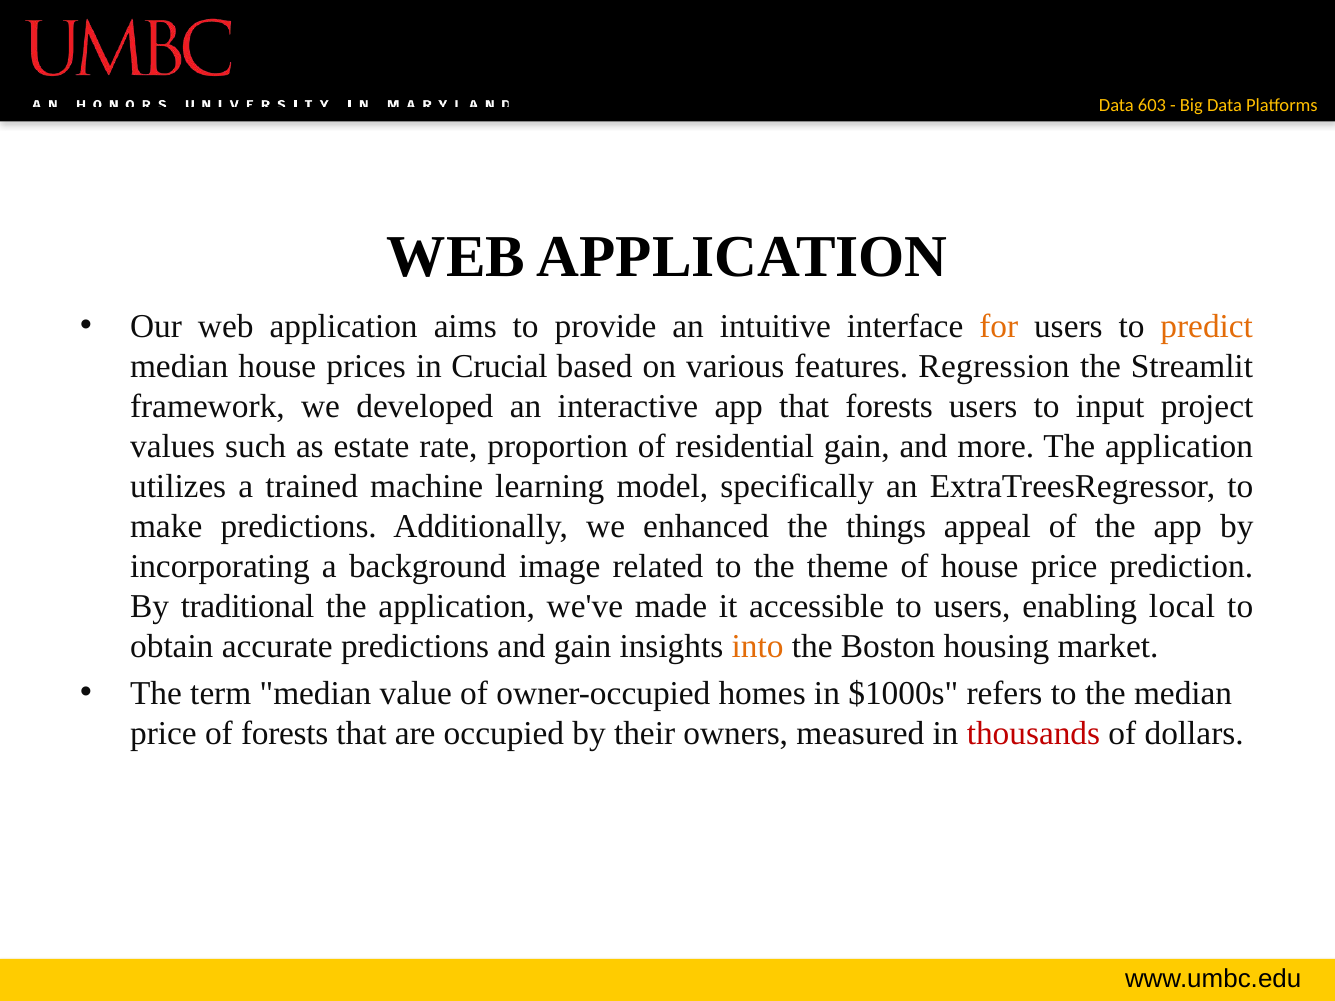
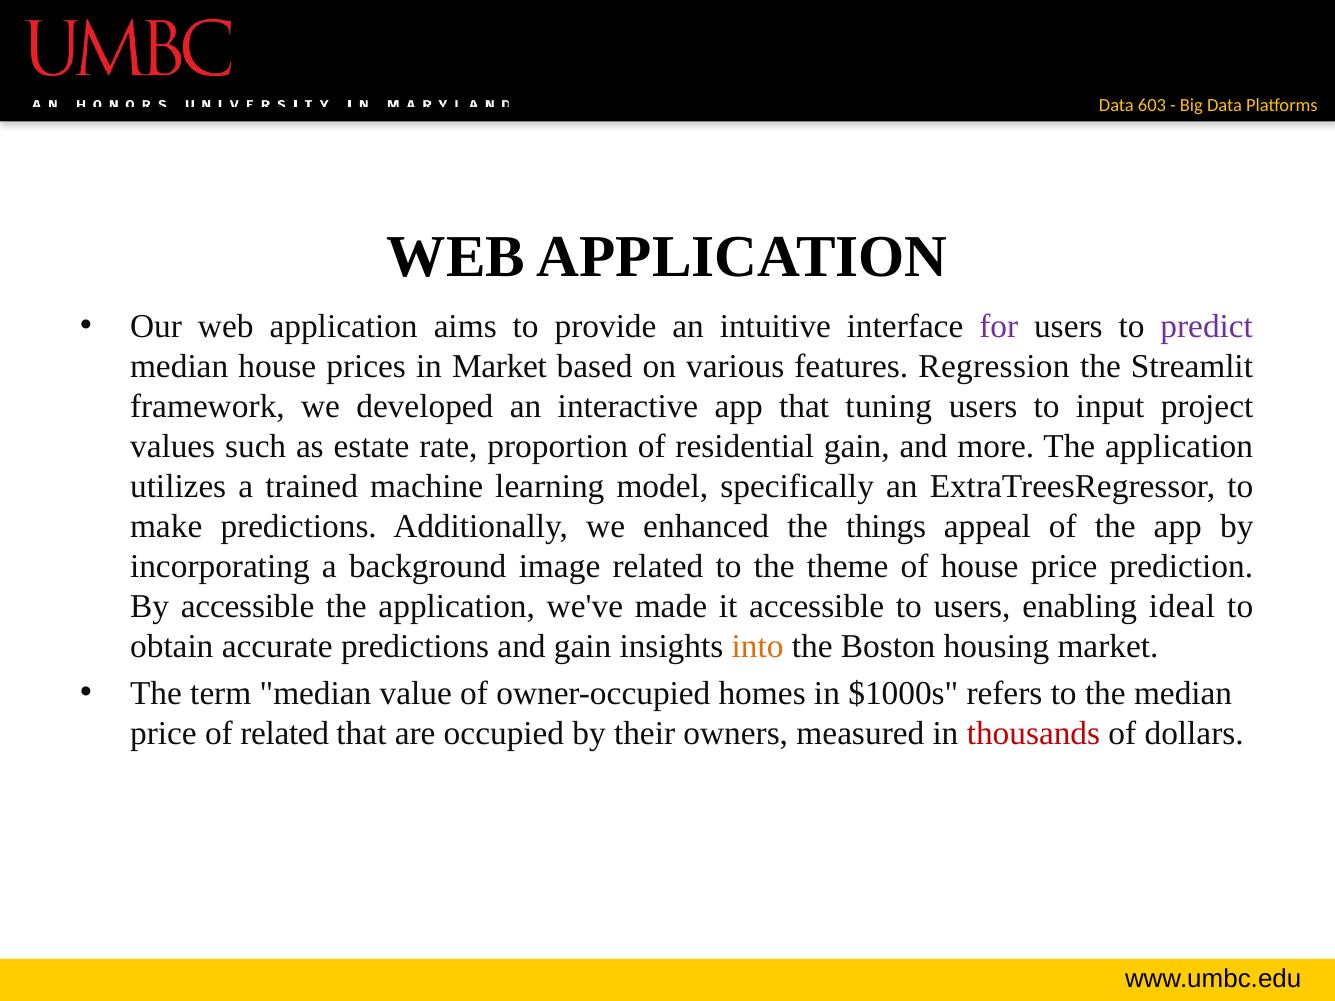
for colour: orange -> purple
predict colour: orange -> purple
in Crucial: Crucial -> Market
that forests: forests -> tuning
By traditional: traditional -> accessible
local: local -> ideal
of forests: forests -> related
